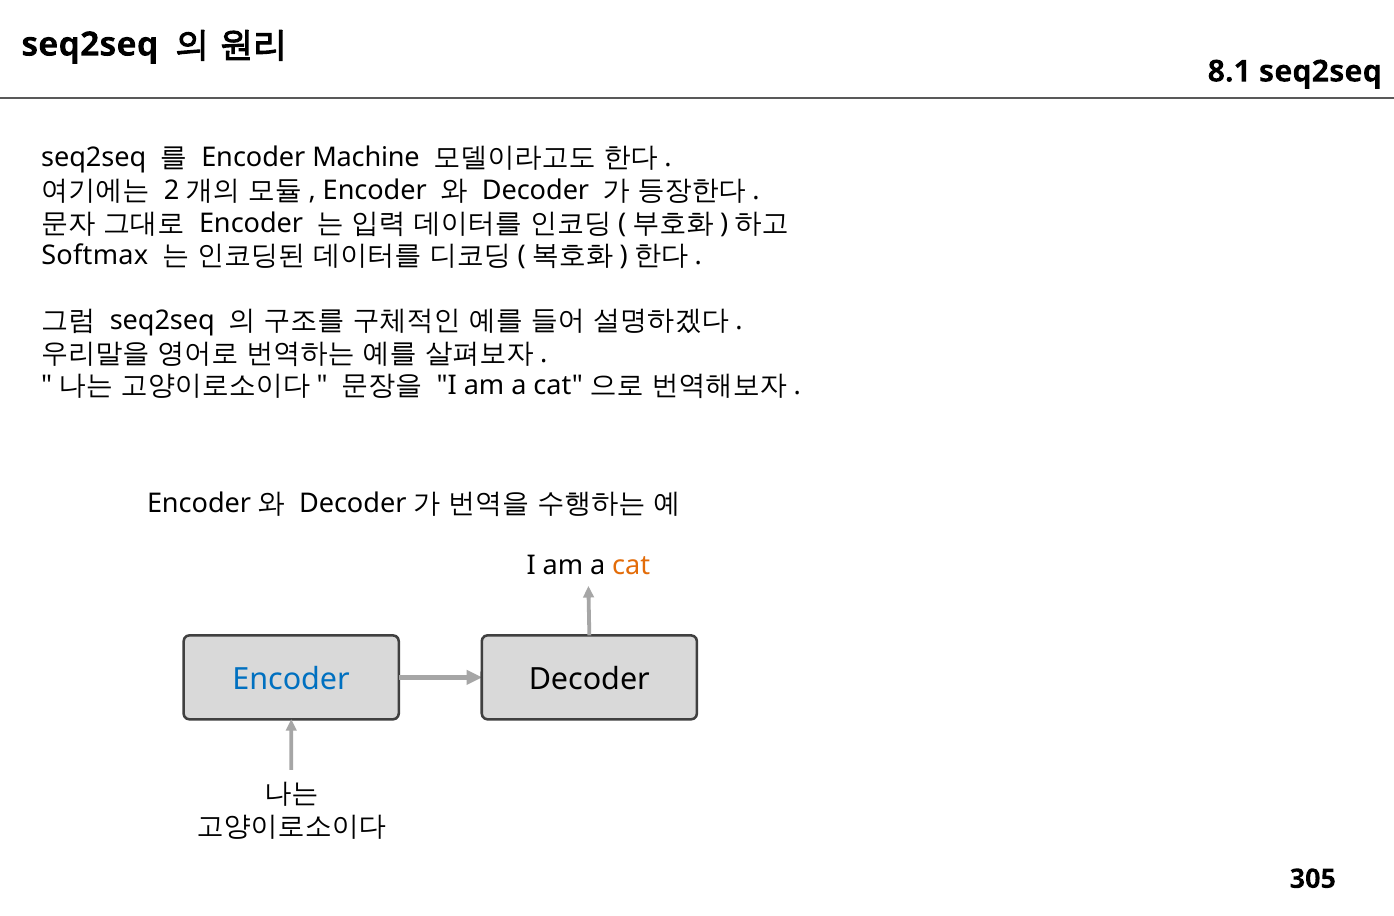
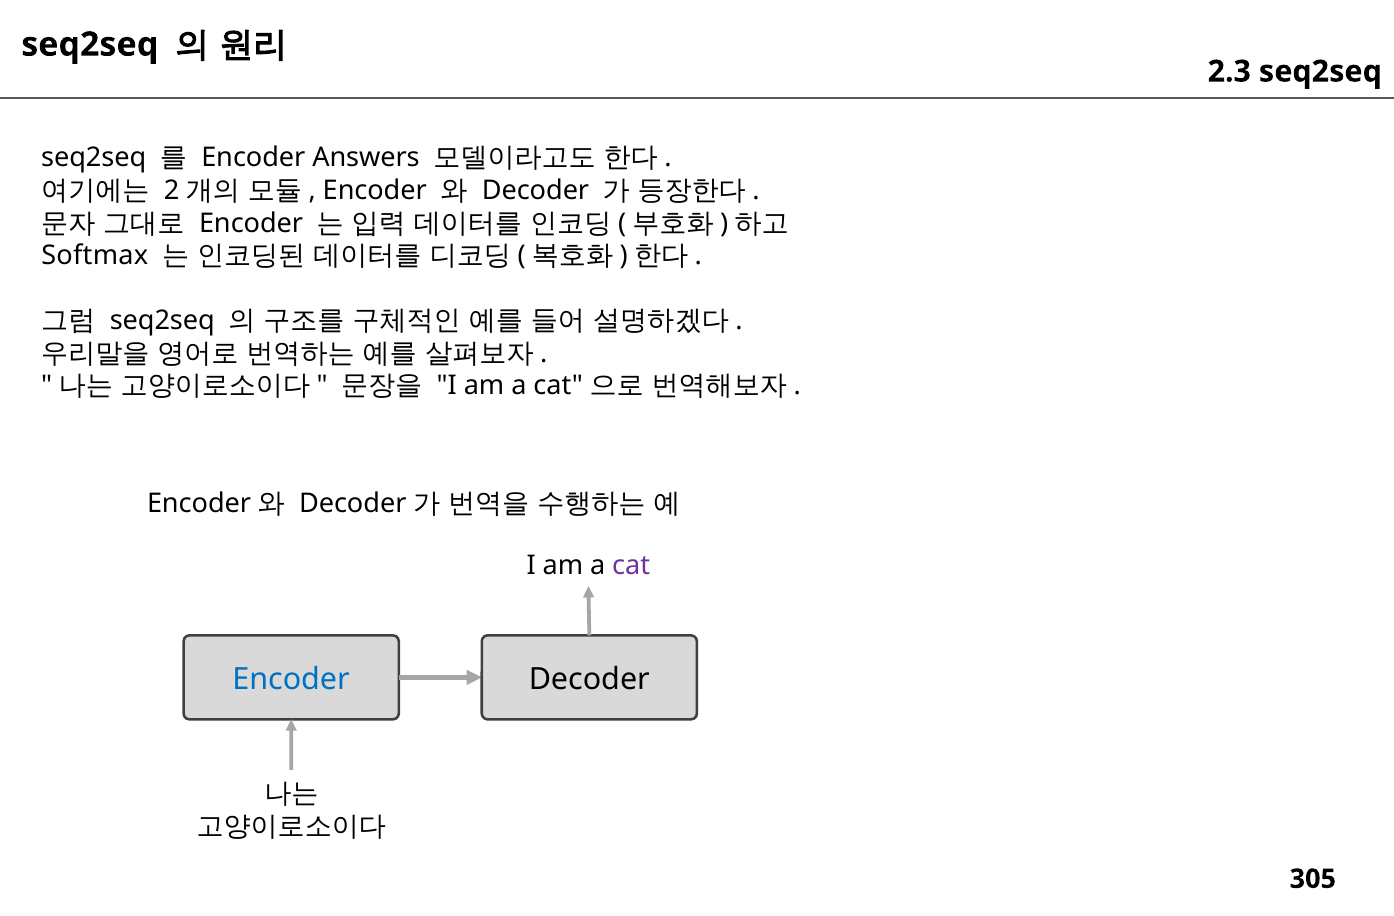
8.1: 8.1 -> 2.3
Machine: Machine -> Answers
cat at (631, 566) colour: orange -> purple
